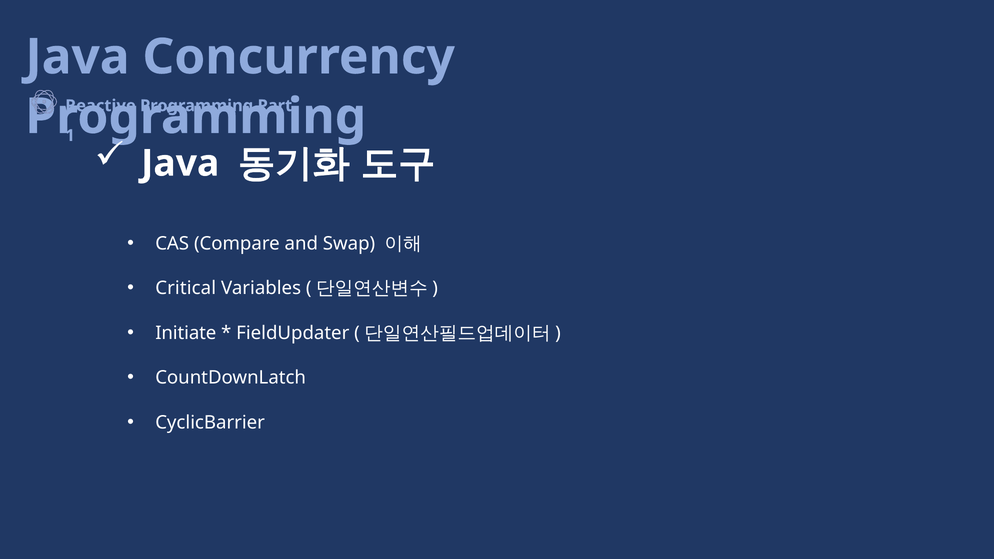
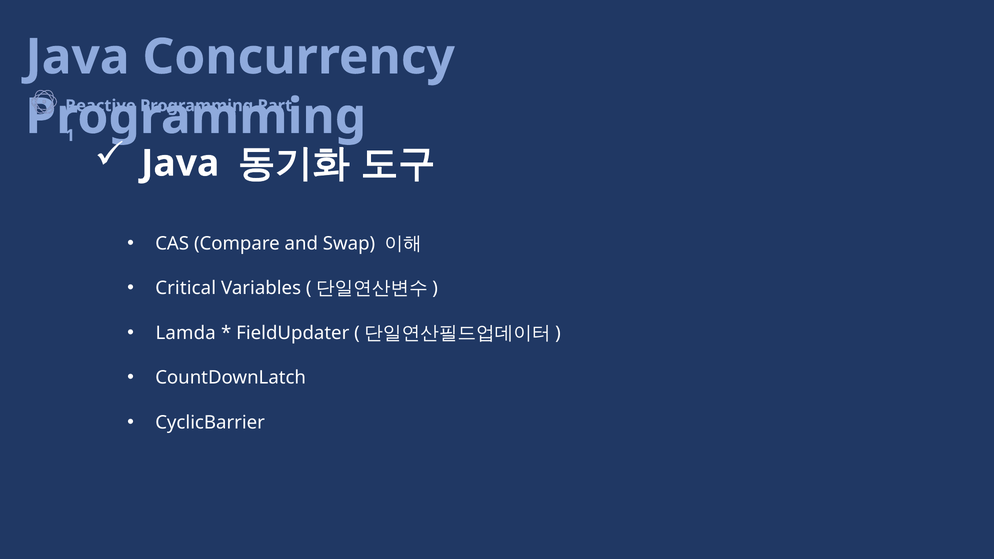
Initiate: Initiate -> Lamda
